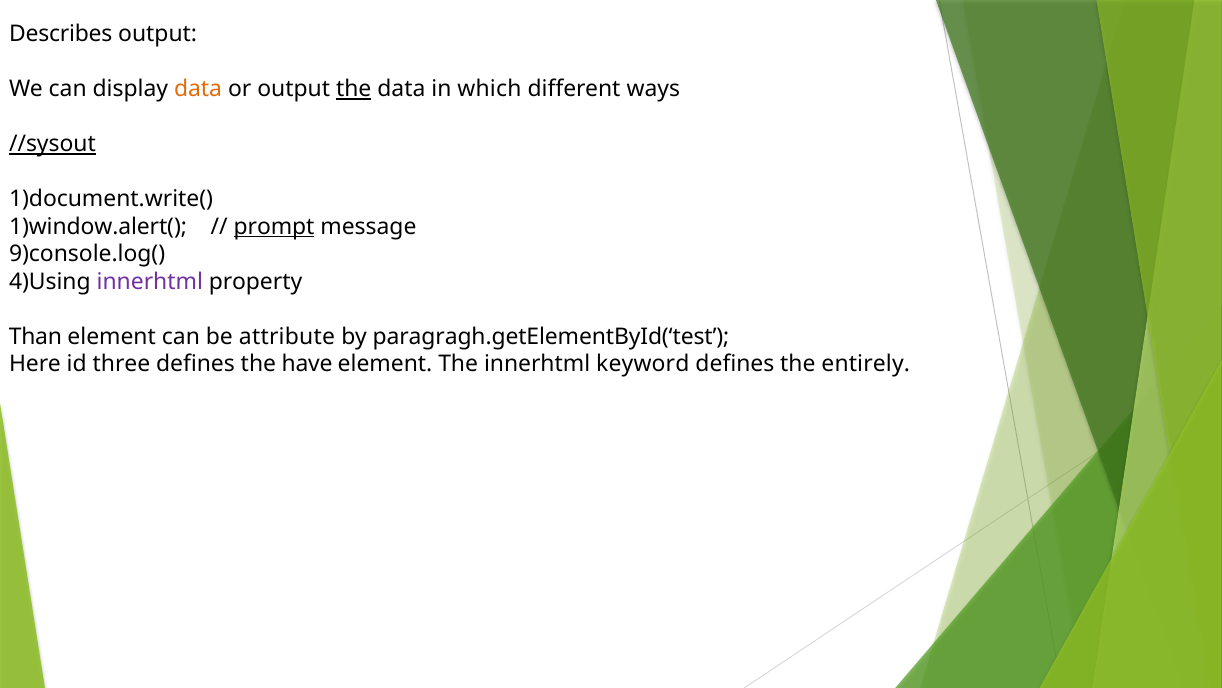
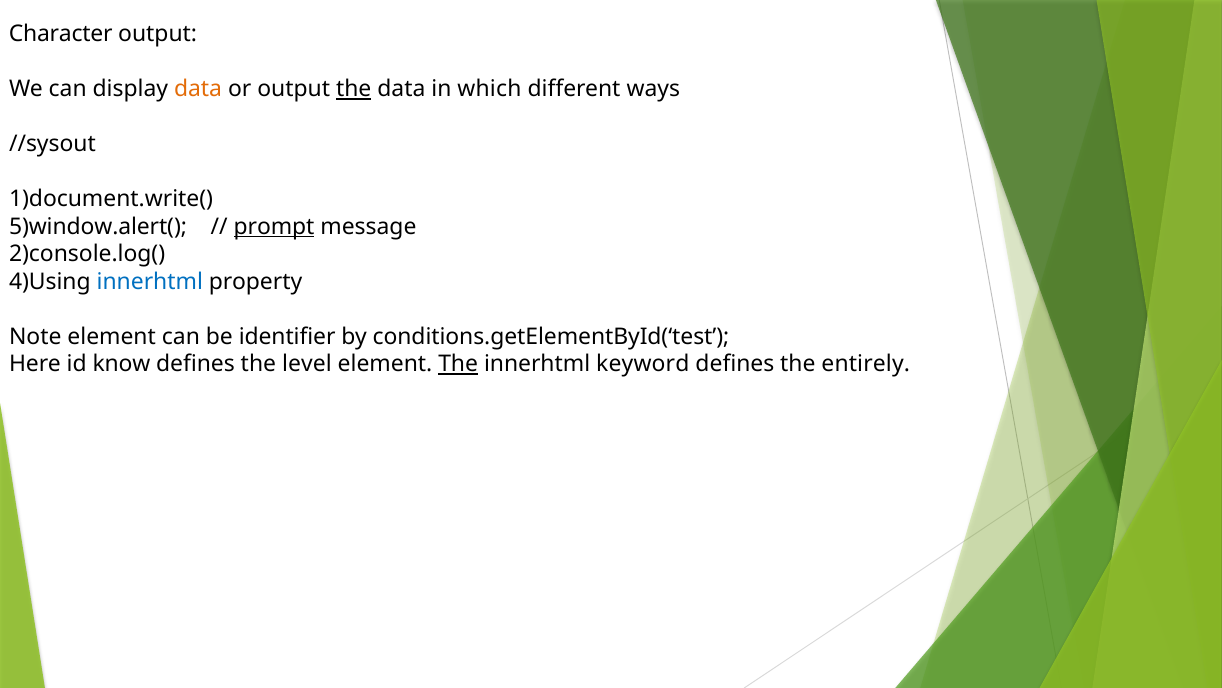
Describes: Describes -> Character
//sysout underline: present -> none
1)window.alert(: 1)window.alert( -> 5)window.alert(
9)console.log(: 9)console.log( -> 2)console.log(
innerhtml at (150, 281) colour: purple -> blue
Than: Than -> Note
attribute: attribute -> identifier
paragragh.getElementById(‘test: paragragh.getElementById(‘test -> conditions.getElementById(‘test
three: three -> know
have: have -> level
The at (458, 364) underline: none -> present
